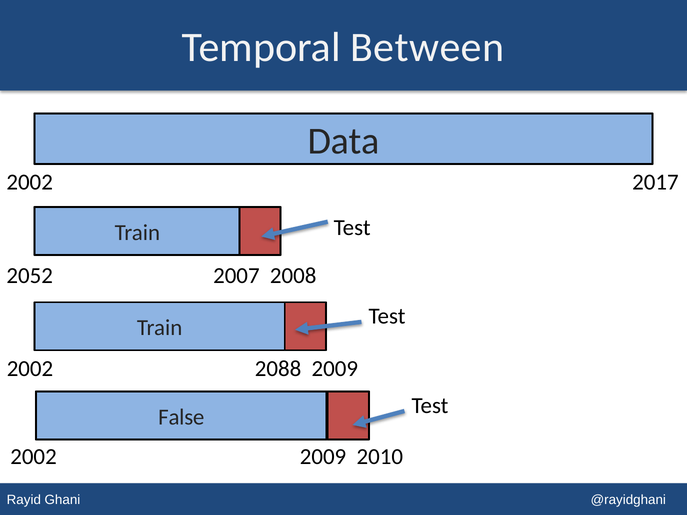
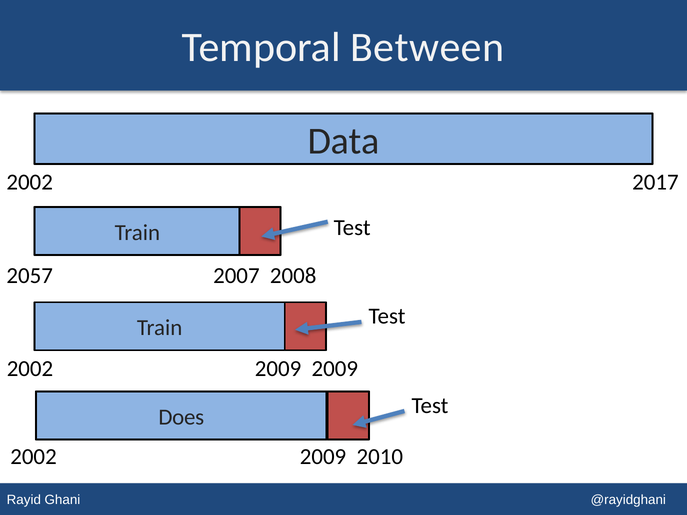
2052: 2052 -> 2057
2088 at (278, 369): 2088 -> 2009
False: False -> Does
